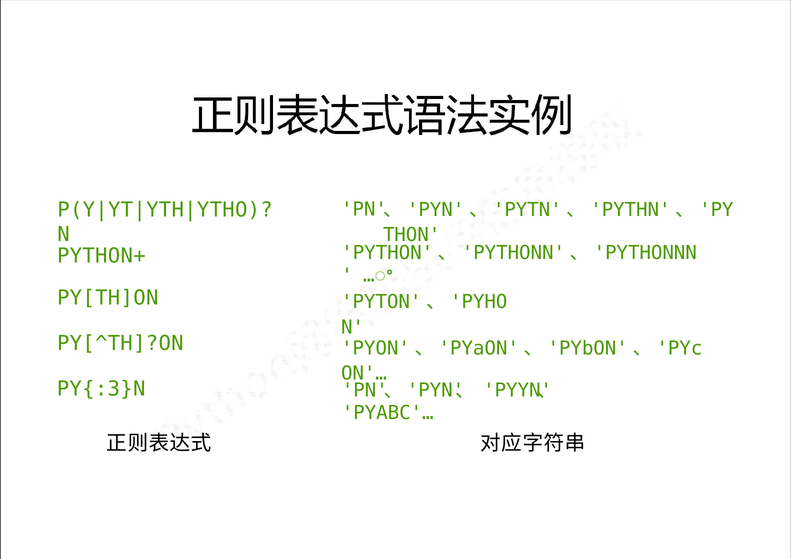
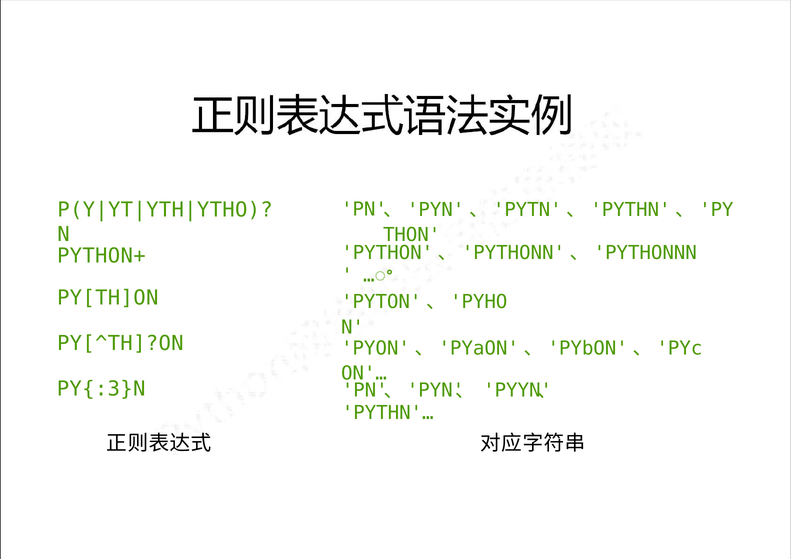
PYABC'…: PYABC'… -> PYTHN'…
